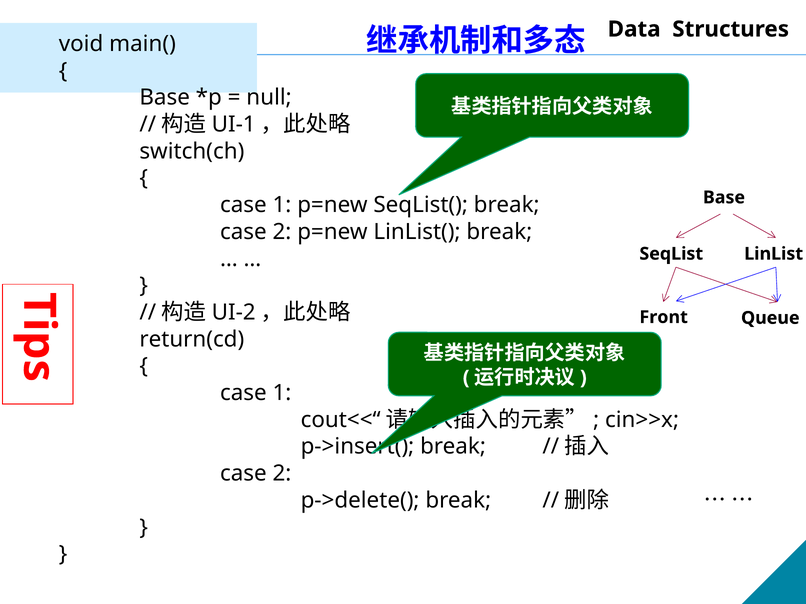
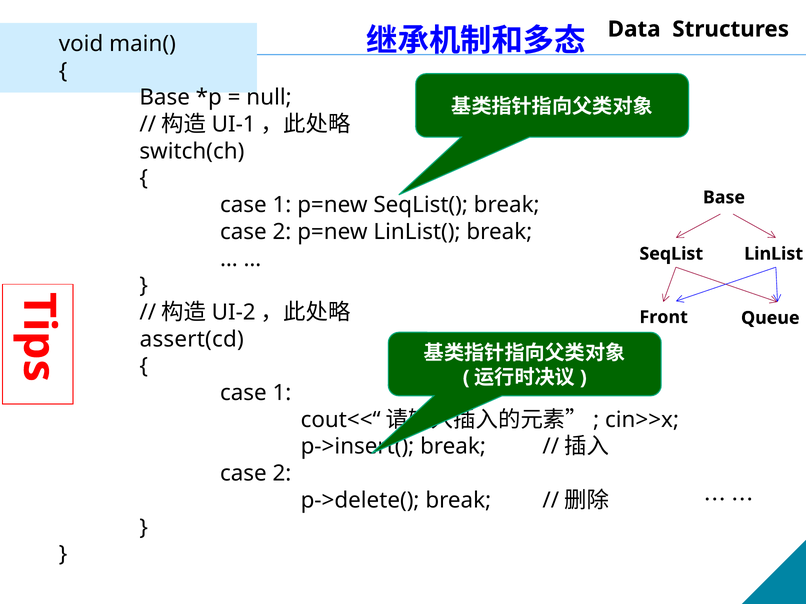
return(cd: return(cd -> assert(cd
